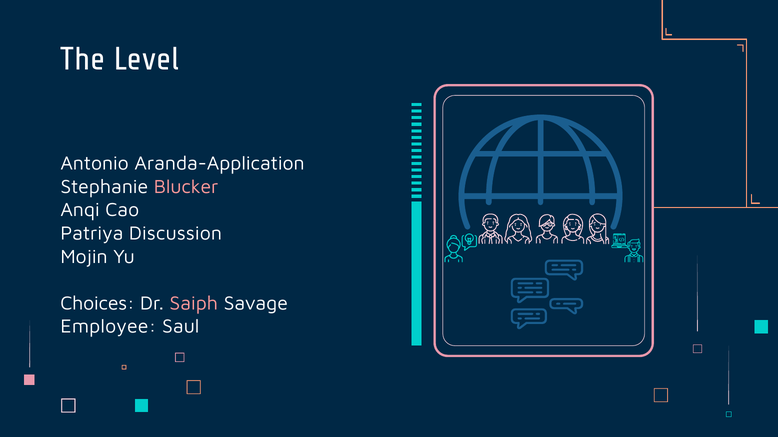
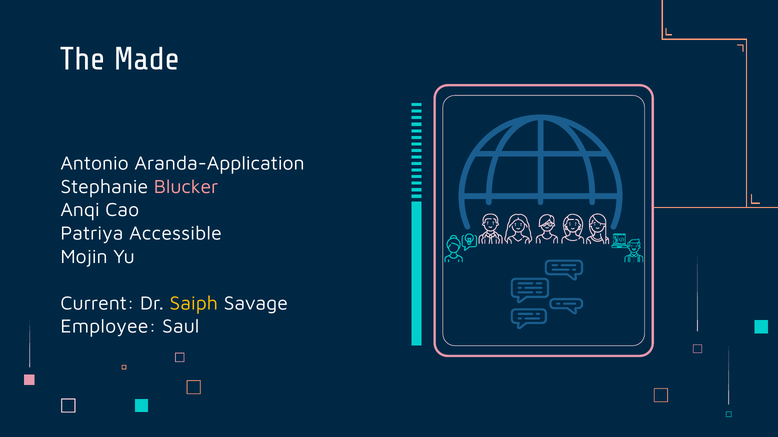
Level: Level -> Made
Discussion: Discussion -> Accessible
Choices: Choices -> Current
Saiph colour: pink -> yellow
